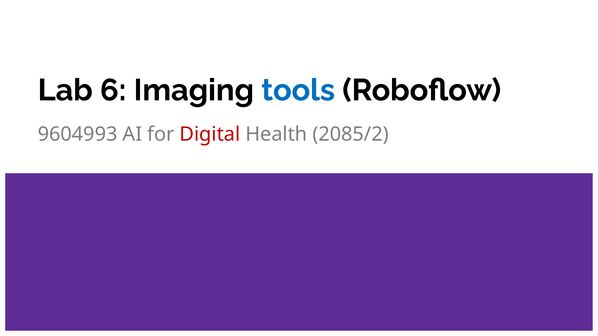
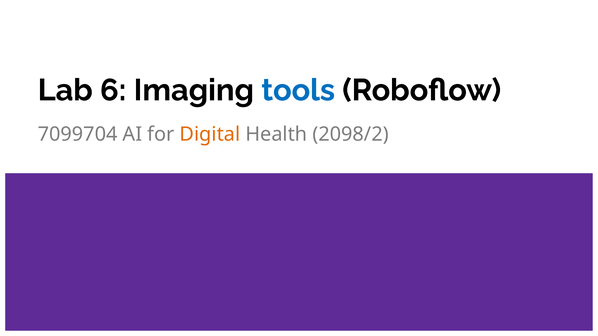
9604993: 9604993 -> 7099704
Digital colour: red -> orange
2085/2: 2085/2 -> 2098/2
